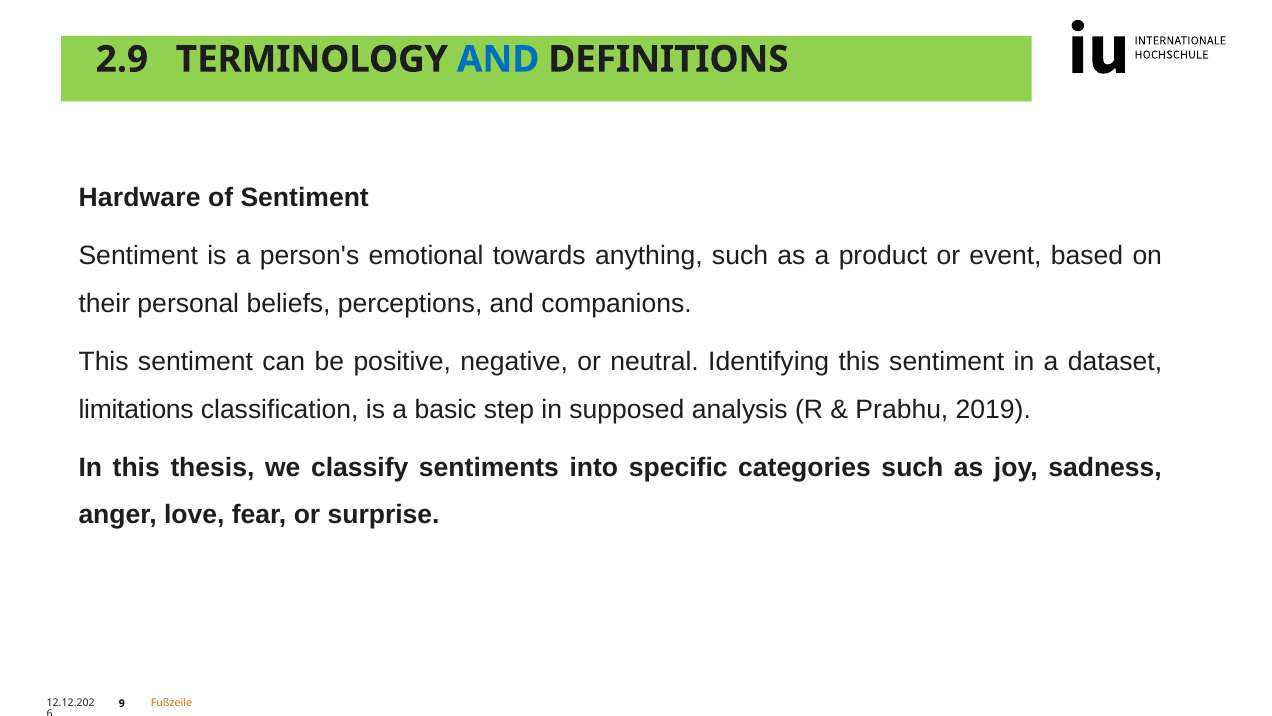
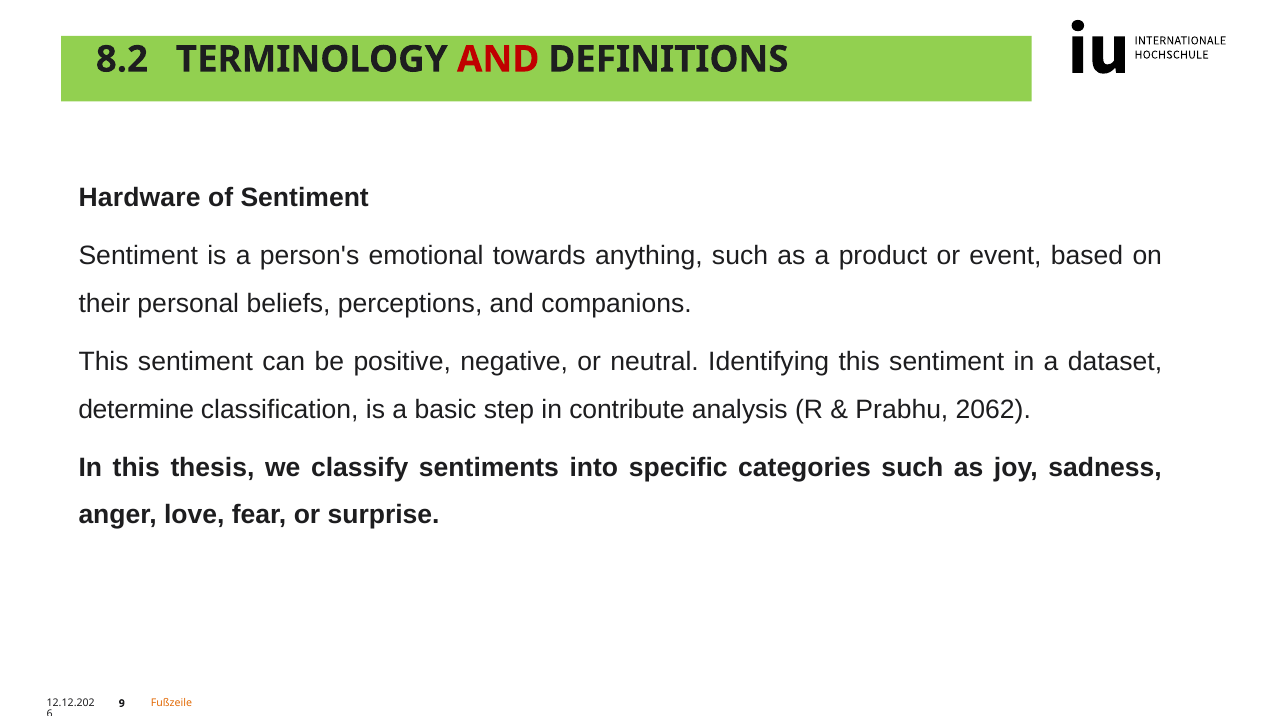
2.9: 2.9 -> 8.2
AND at (498, 59) colour: blue -> red
limitations: limitations -> determine
supposed: supposed -> contribute
2019: 2019 -> 2062
